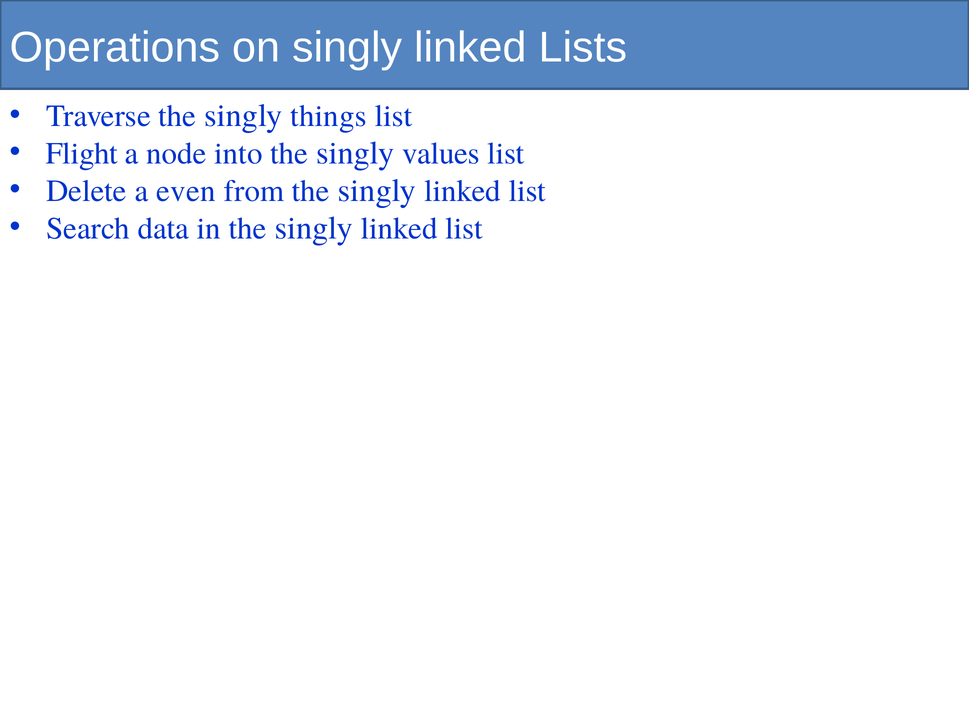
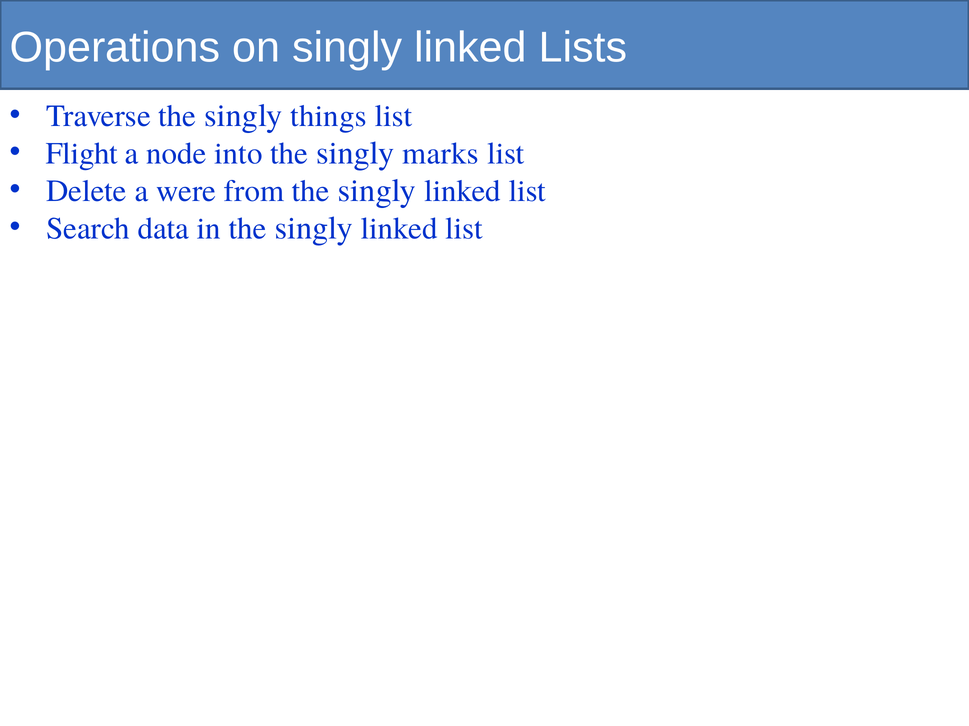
values: values -> marks
even: even -> were
